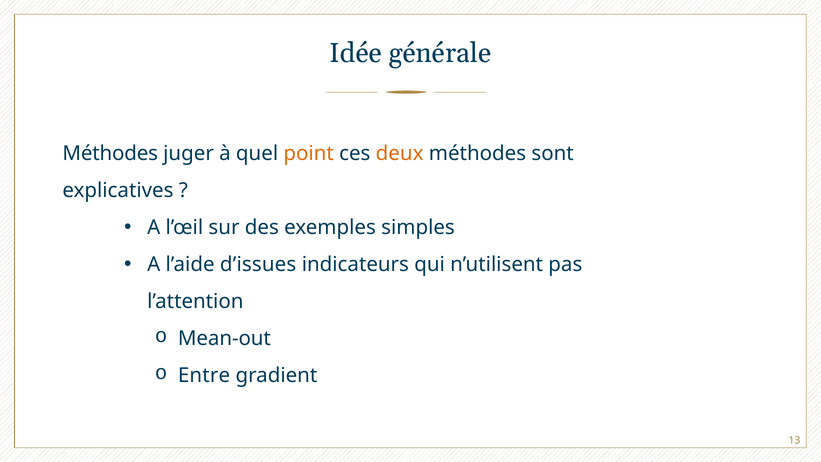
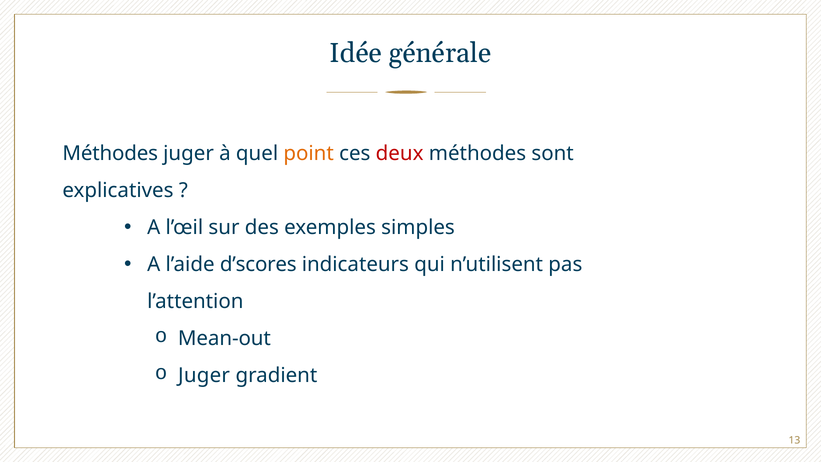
deux colour: orange -> red
d’issues: d’issues -> d’scores
Entre at (204, 375): Entre -> Juger
